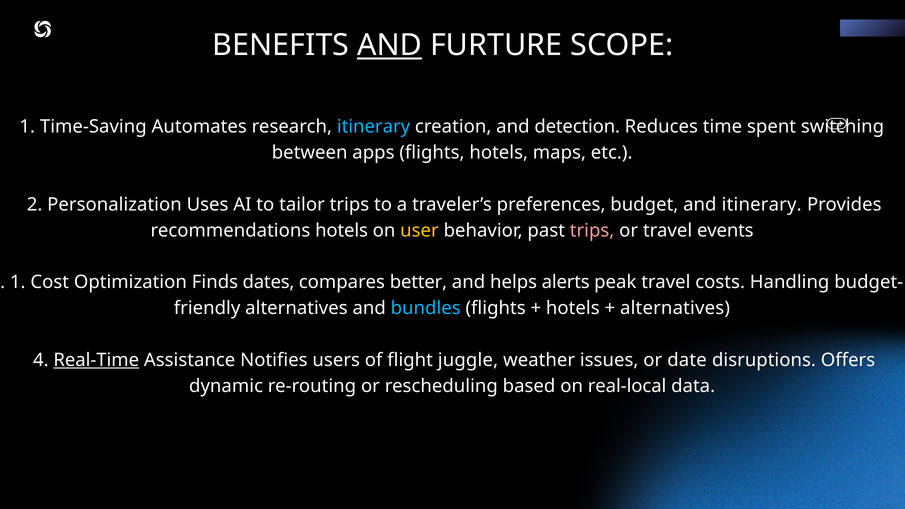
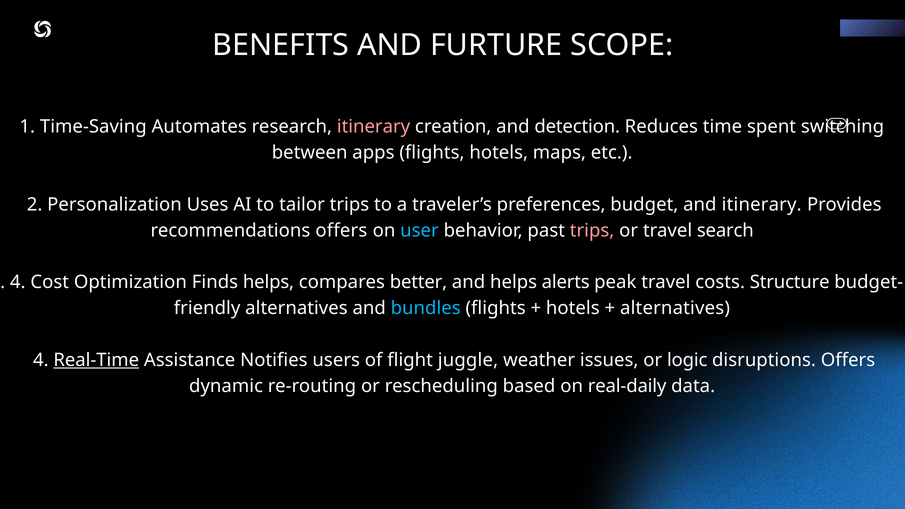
AND at (390, 45) underline: present -> none
itinerary at (374, 127) colour: light blue -> pink
recommendations hotels: hotels -> offers
user colour: yellow -> light blue
events: events -> search
1 at (18, 282): 1 -> 4
Finds dates: dates -> helps
Handling: Handling -> Structure
date: date -> logic
real-local: real-local -> real-daily
